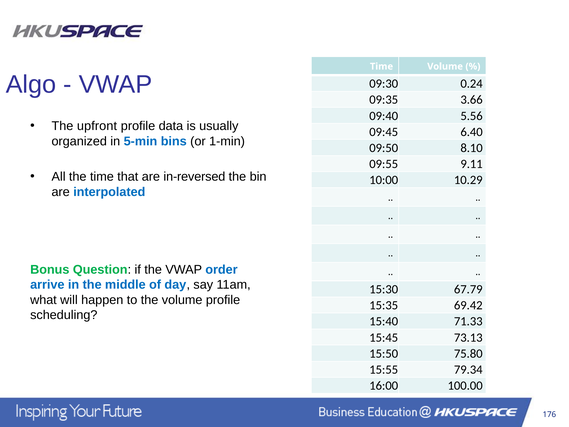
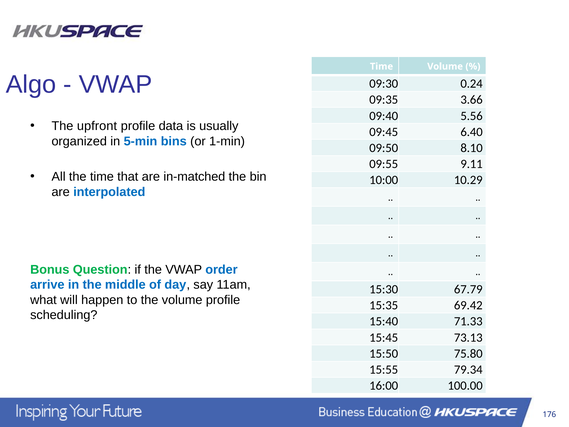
in-reversed: in-reversed -> in-matched
